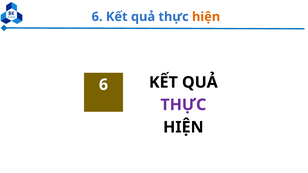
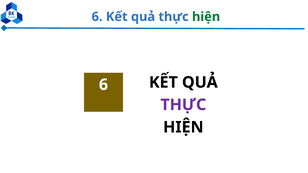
hiện at (206, 17) colour: orange -> green
